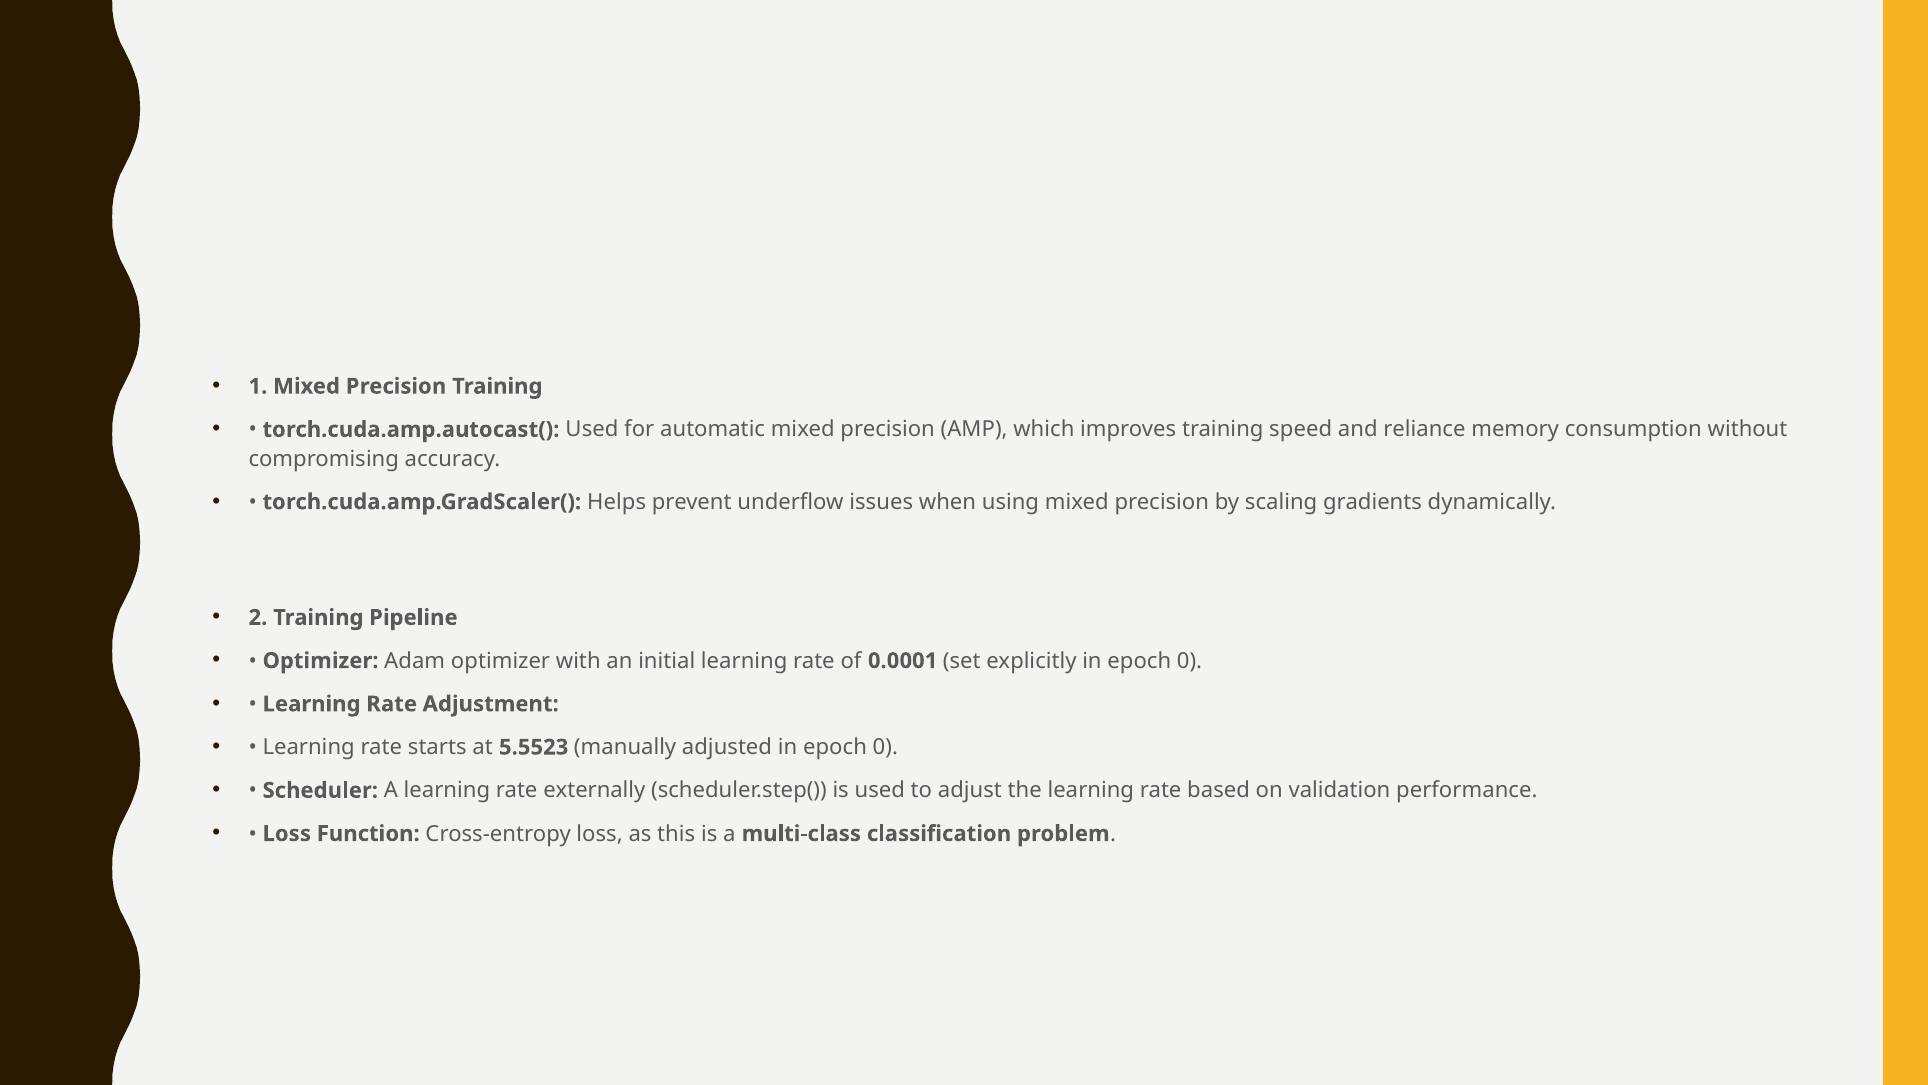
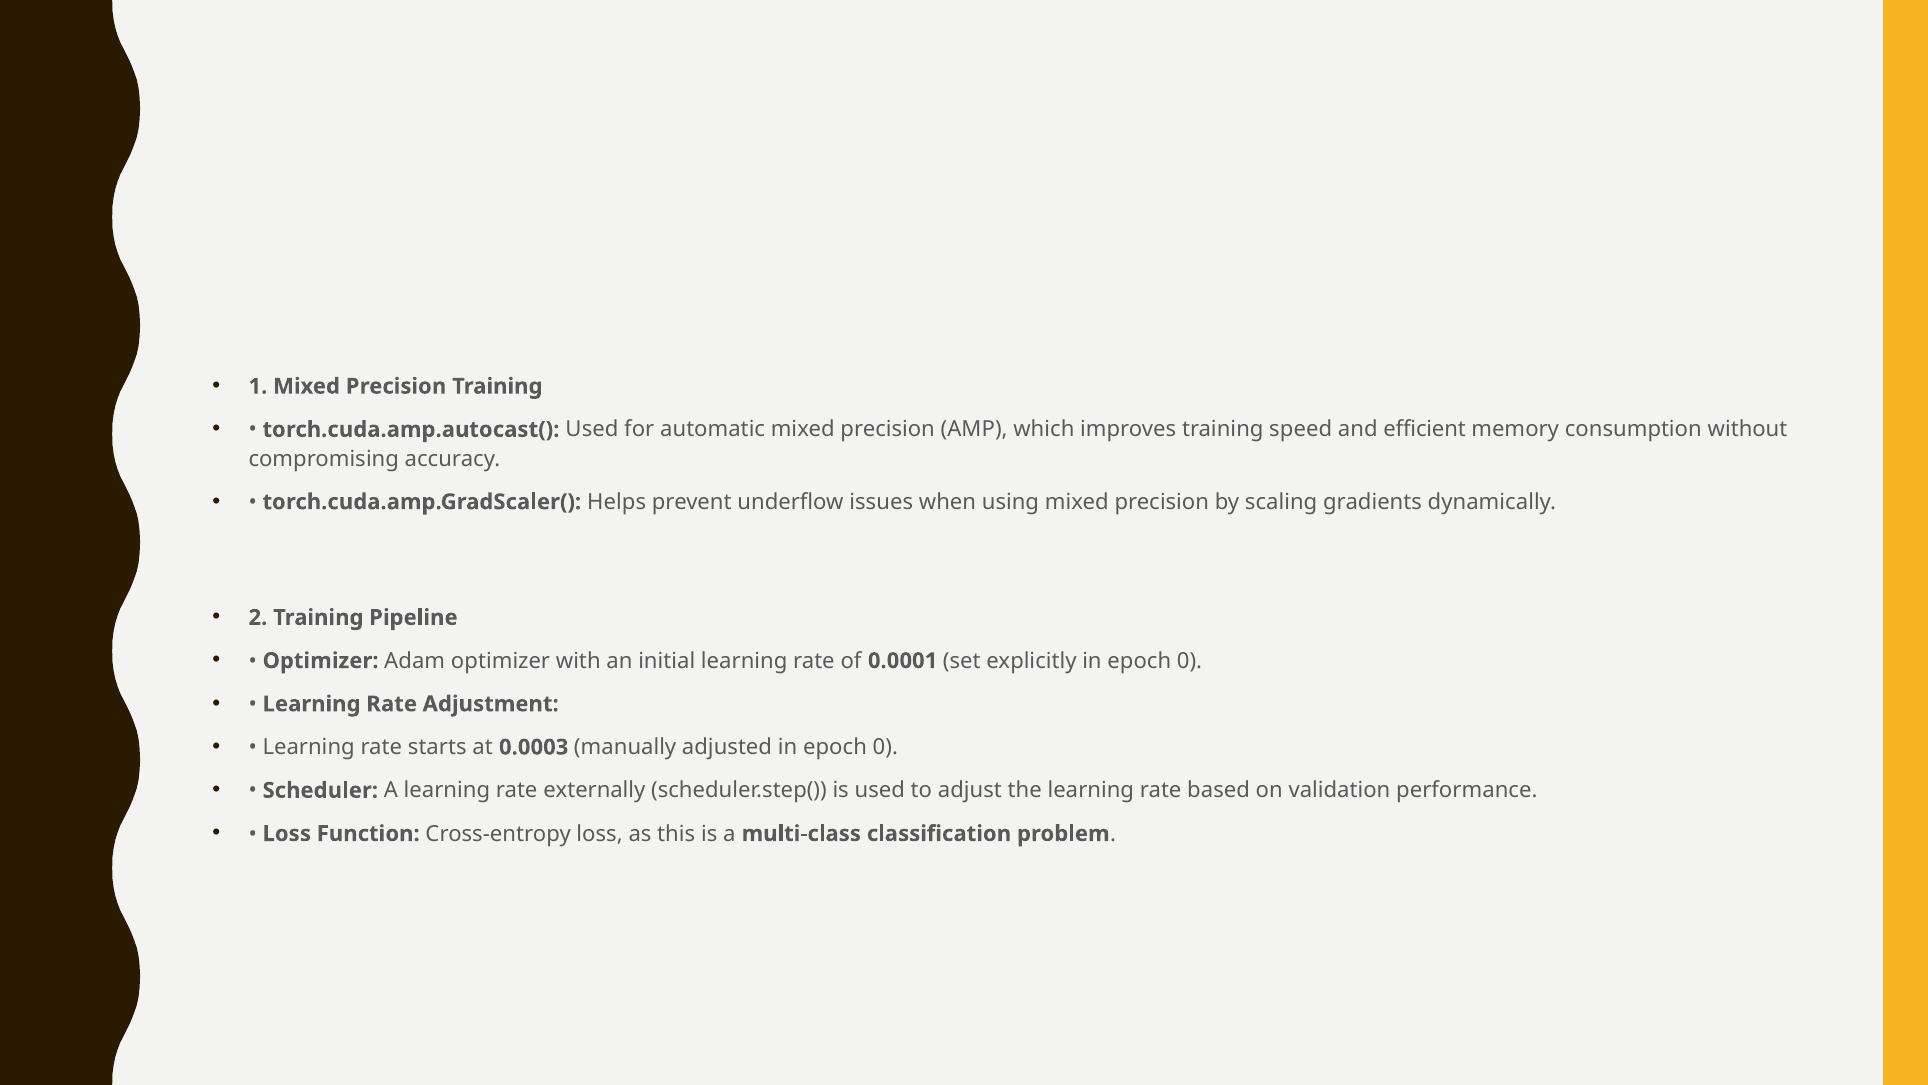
reliance: reliance -> efficient
5.5523: 5.5523 -> 0.0003
